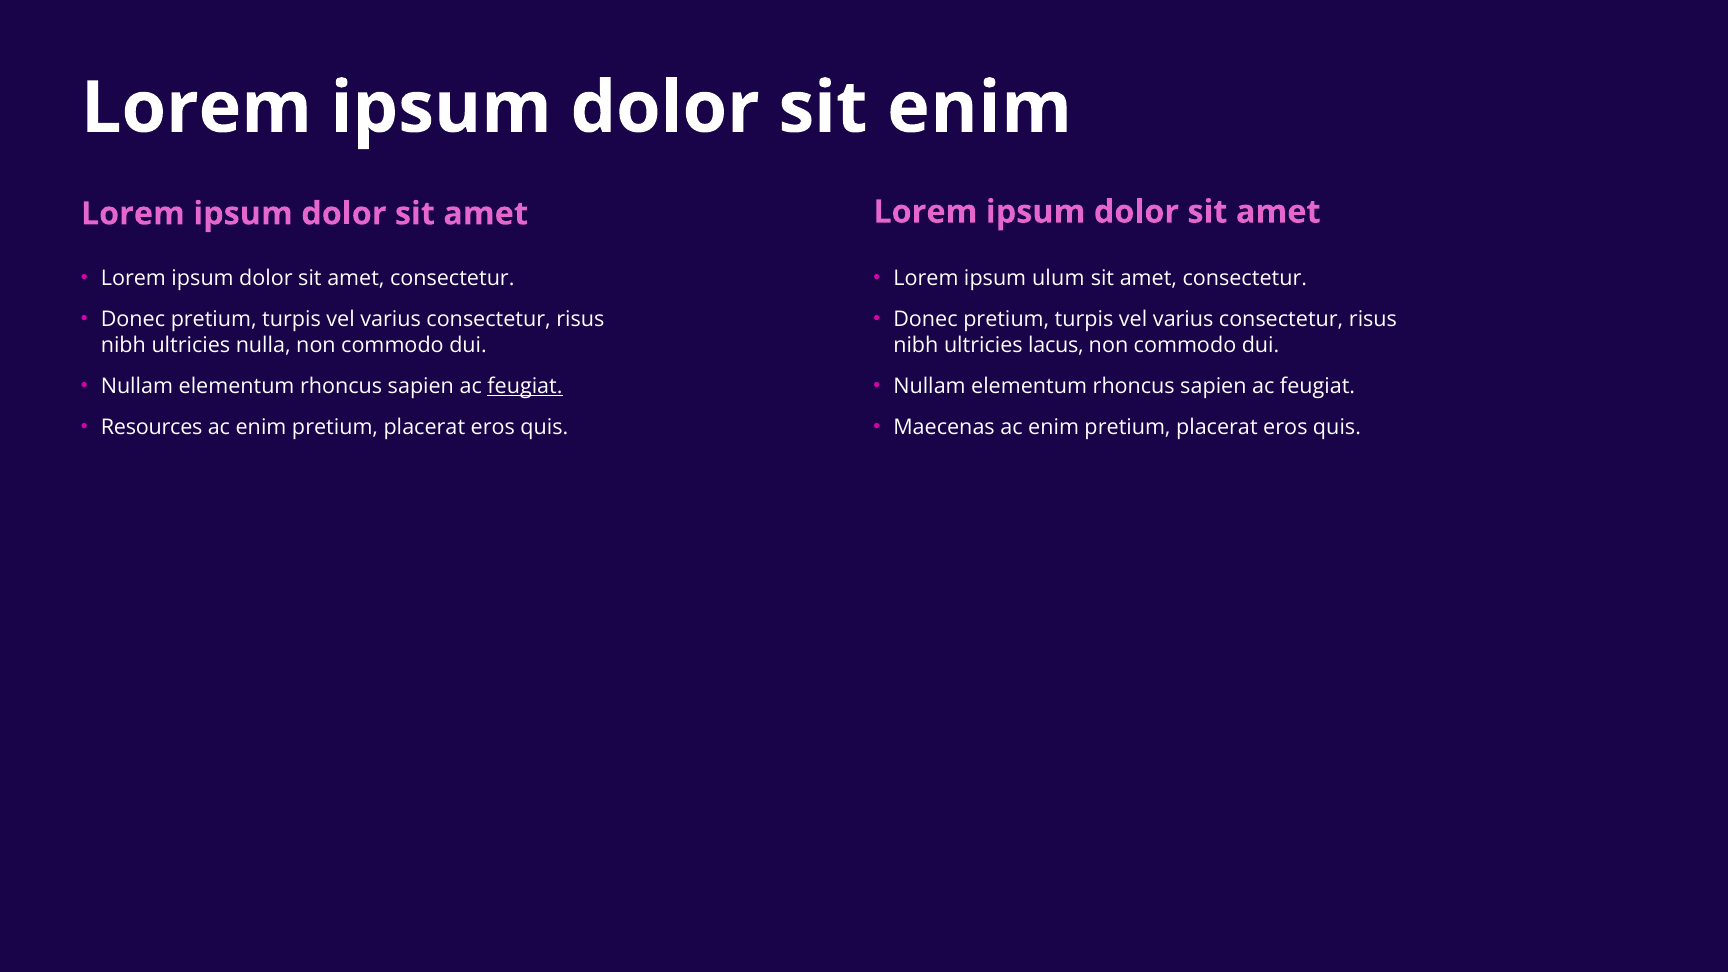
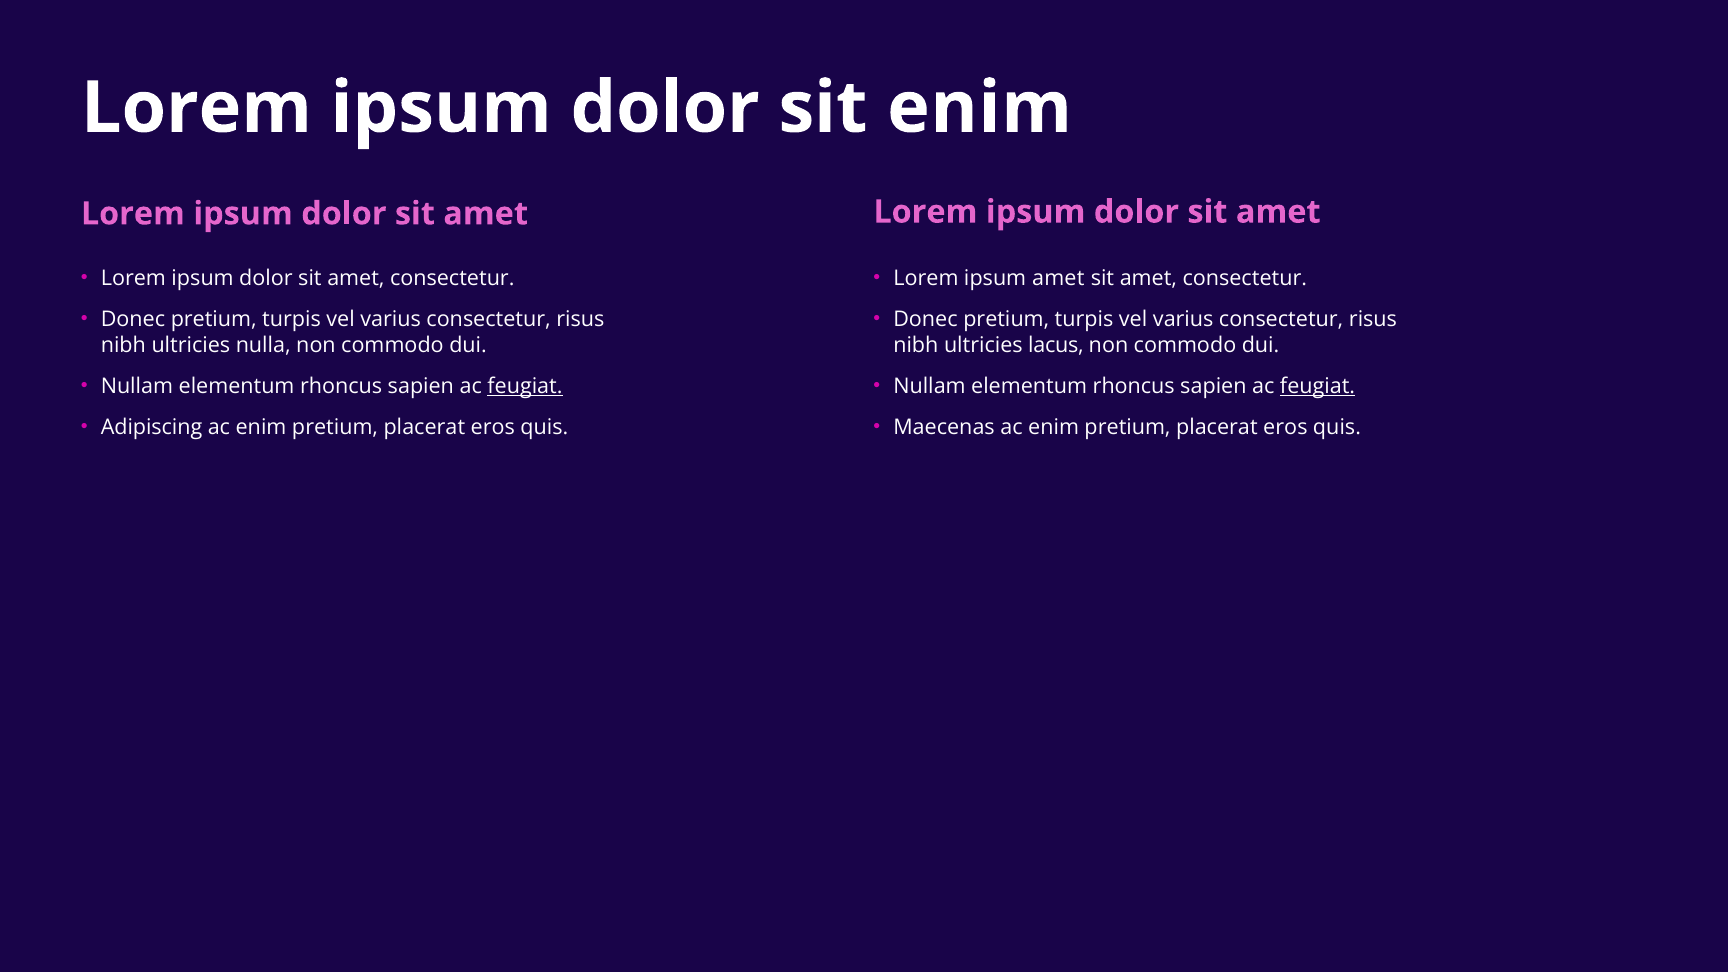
ipsum ulum: ulum -> amet
feugiat at (1318, 386) underline: none -> present
Resources: Resources -> Adipiscing
